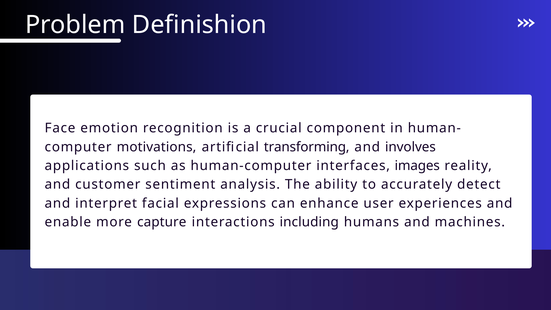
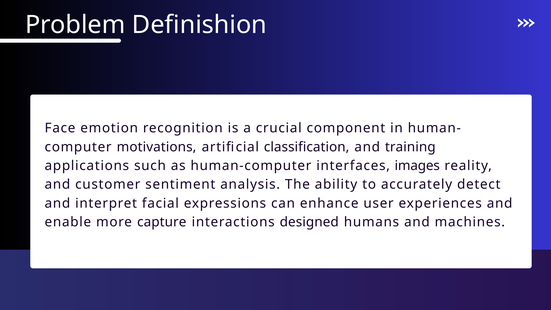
transforming: transforming -> classification
involves: involves -> training
including: including -> designed
